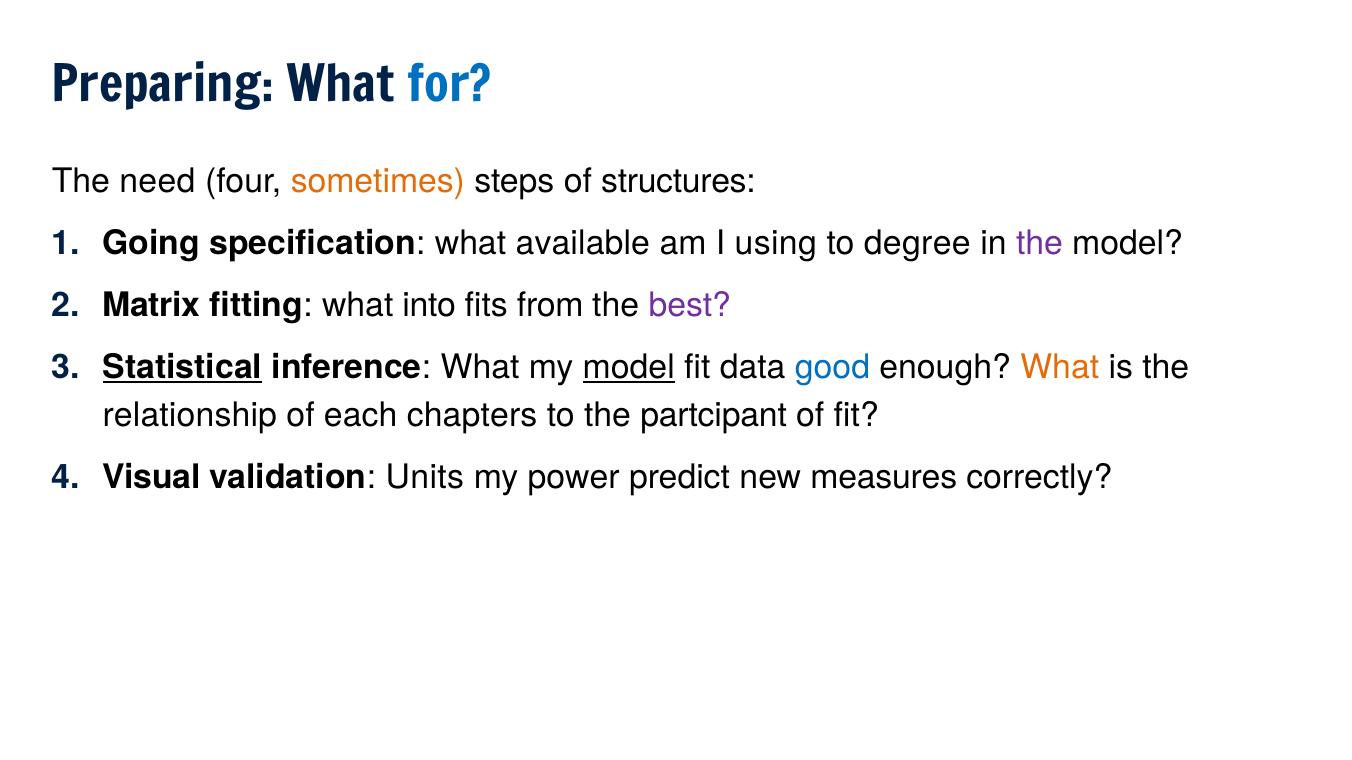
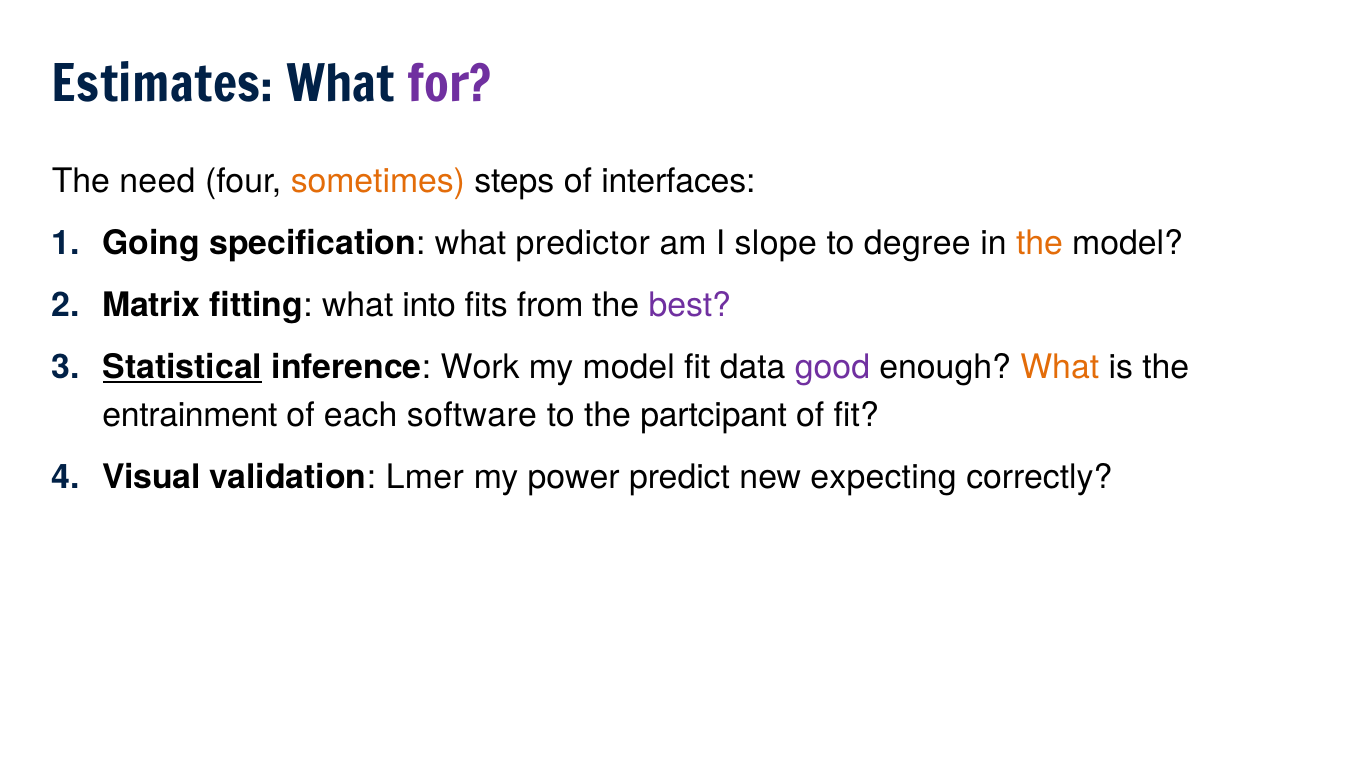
Preparing: Preparing -> Estimates
for colour: blue -> purple
structures: structures -> interfaces
available: available -> predictor
using: using -> slope
the at (1039, 243) colour: purple -> orange
inference What: What -> Work
model at (629, 367) underline: present -> none
good colour: blue -> purple
relationship: relationship -> entrainment
chapters: chapters -> software
Units: Units -> Lmer
measures: measures -> expecting
